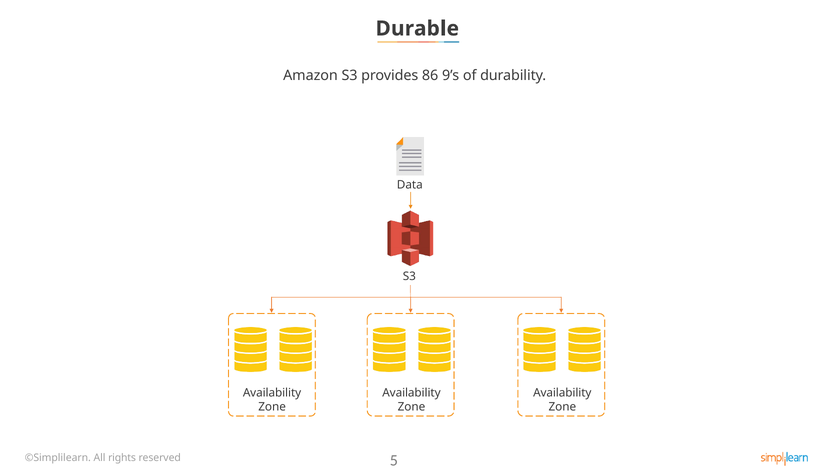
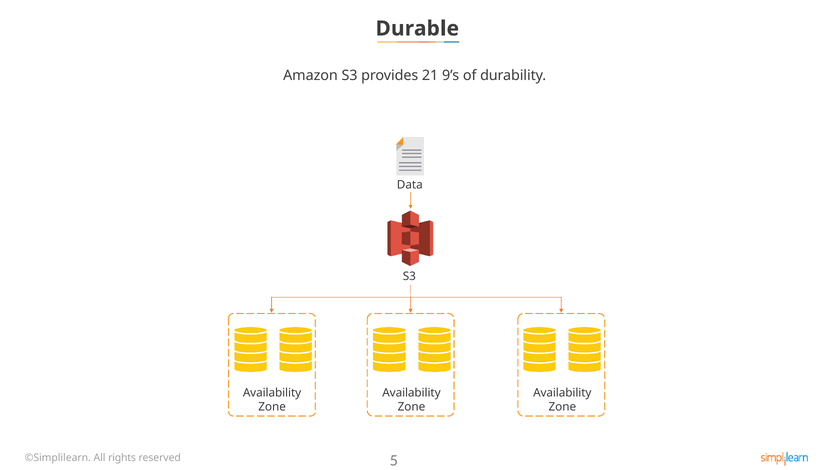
86: 86 -> 21
